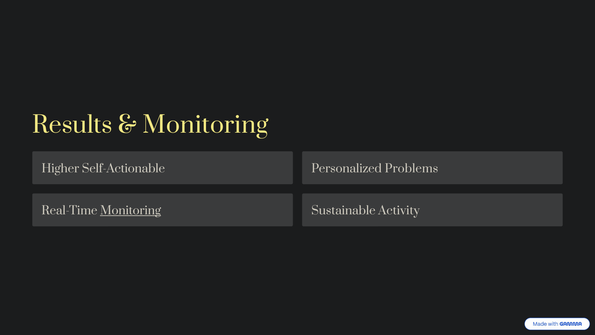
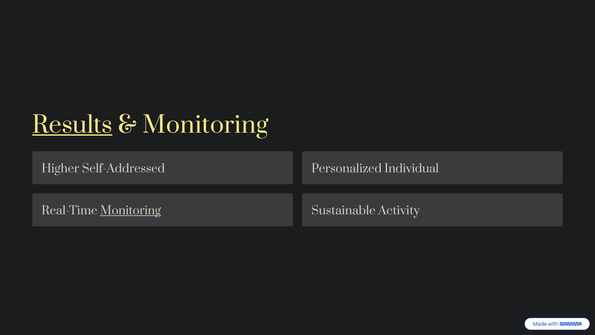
Results underline: none -> present
Self-Actionable: Self-Actionable -> Self-Addressed
Problems: Problems -> Individual
